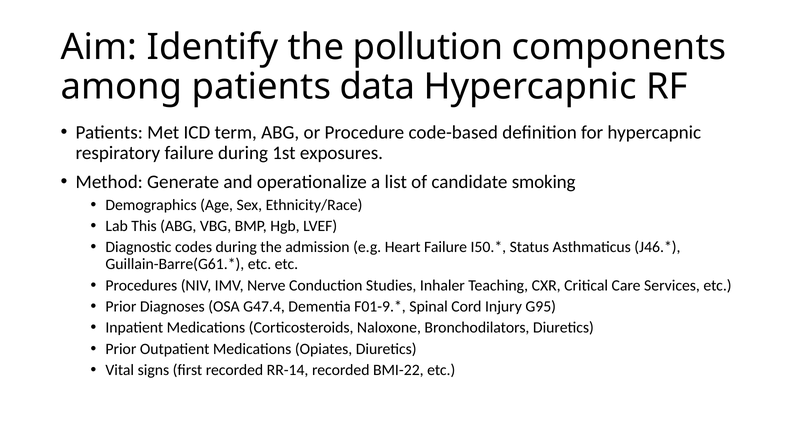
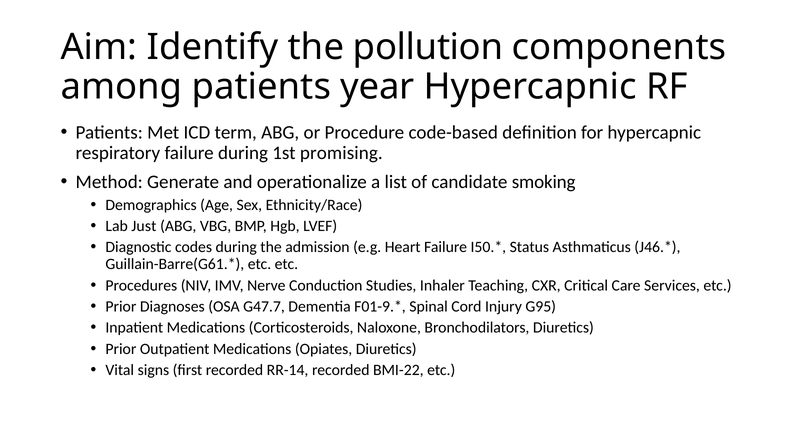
data: data -> year
exposures: exposures -> promising
This: This -> Just
G47.4: G47.4 -> G47.7
